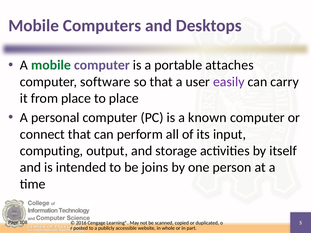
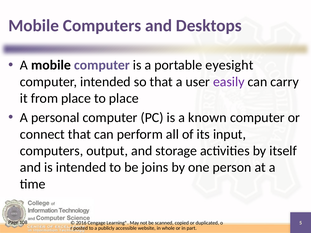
mobile at (51, 65) colour: green -> black
attaches: attaches -> eyesight
computer software: software -> intended
computing at (52, 151): computing -> computers
